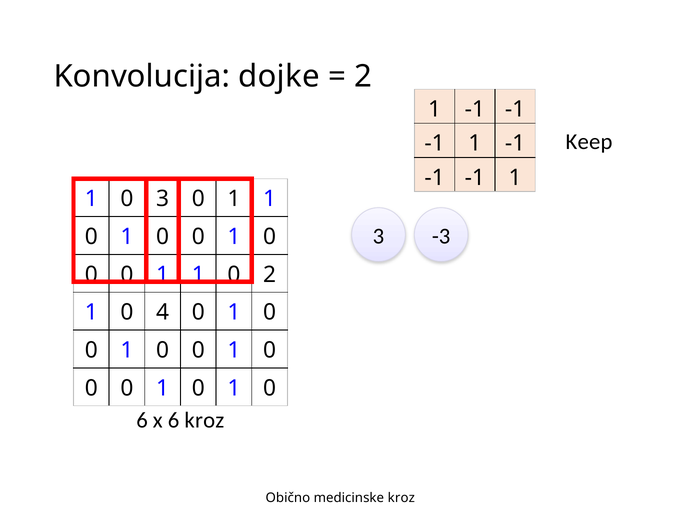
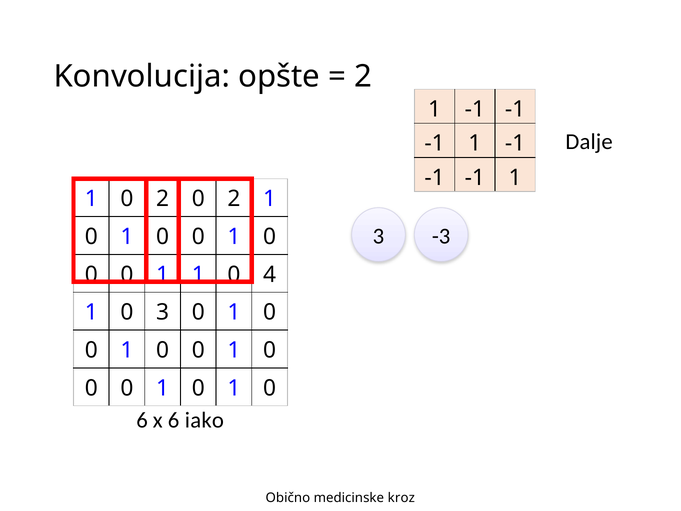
dojke: dojke -> opšte
Keep: Keep -> Dalje
1 0 3: 3 -> 2
1 at (234, 199): 1 -> 2
2 at (270, 275): 2 -> 4
0 4: 4 -> 3
6 kroz: kroz -> iako
